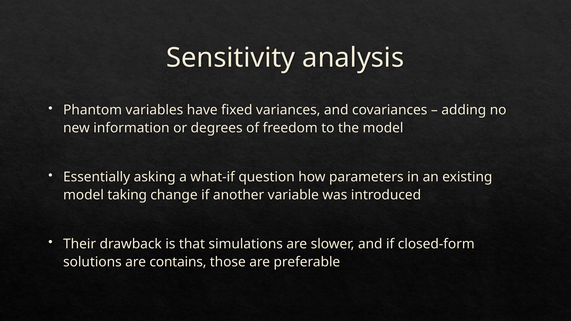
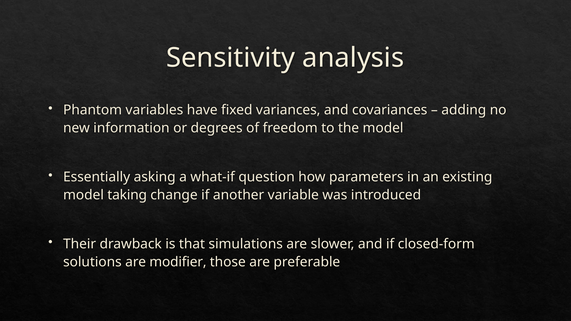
contains: contains -> modifier
